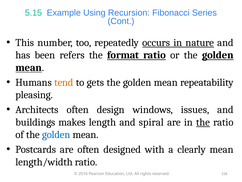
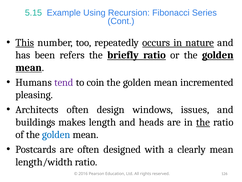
This underline: none -> present
format: format -> briefly
tend colour: orange -> purple
gets: gets -> coin
repeatability: repeatability -> incremented
spiral: spiral -> heads
